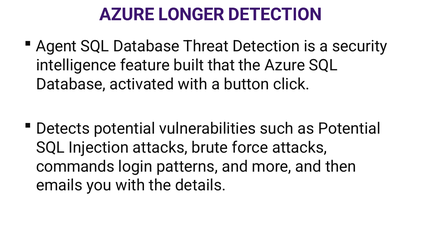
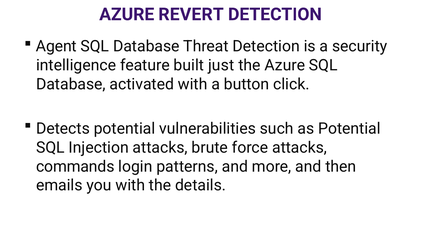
LONGER: LONGER -> REVERT
that: that -> just
